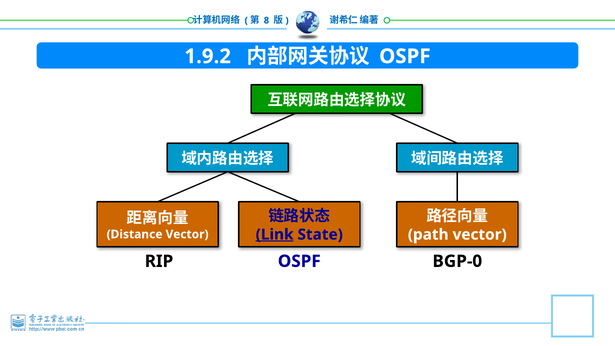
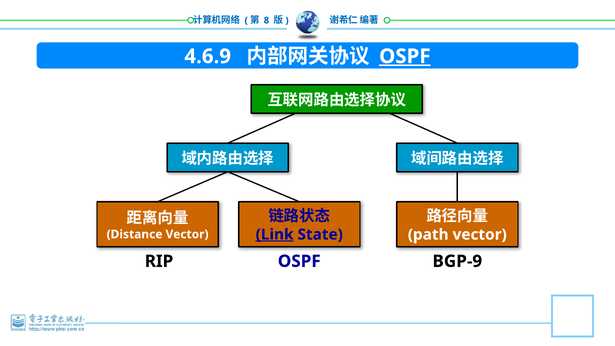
1.9.2: 1.9.2 -> 4.6.9
OSPF at (405, 56) underline: none -> present
BGP-0: BGP-0 -> BGP-9
